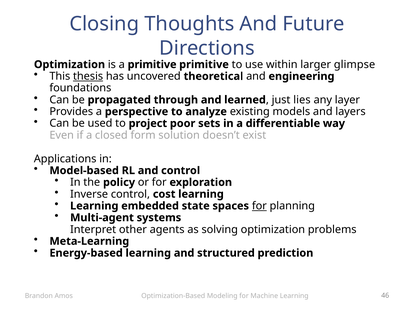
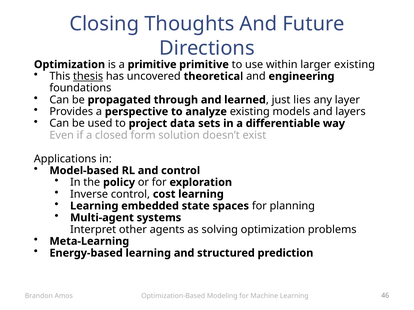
larger glimpse: glimpse -> existing
poor: poor -> data
for at (259, 206) underline: present -> none
